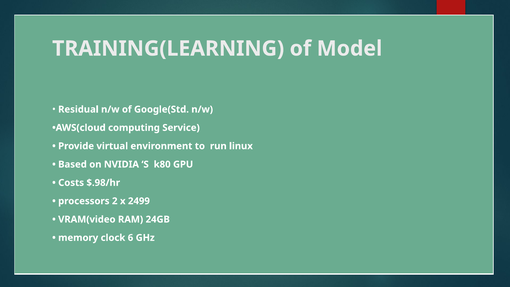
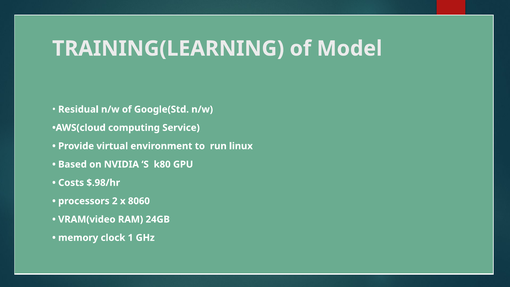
2499: 2499 -> 8060
6: 6 -> 1
